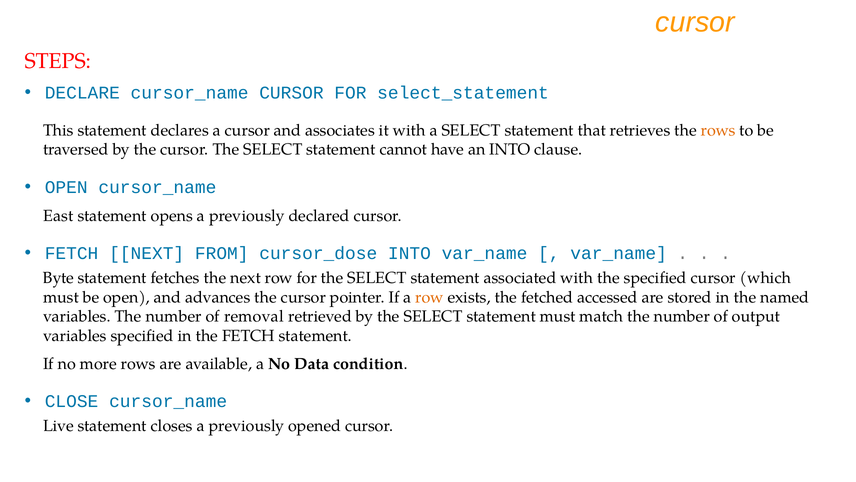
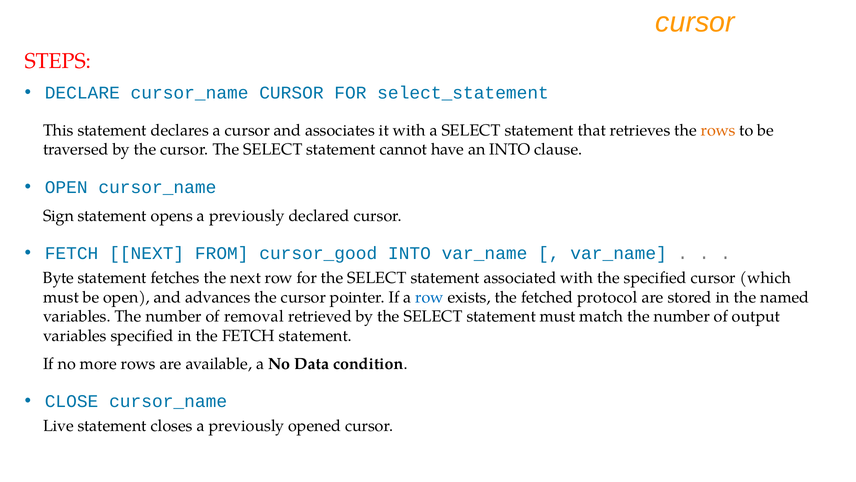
East: East -> Sign
cursor_dose: cursor_dose -> cursor_good
row at (430, 297) colour: orange -> blue
accessed: accessed -> protocol
